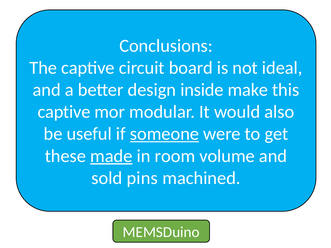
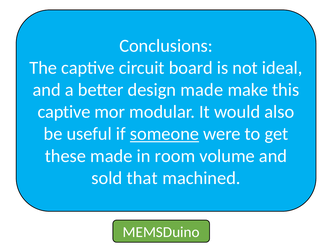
design inside: inside -> made
made at (111, 156) underline: present -> none
pins: pins -> that
